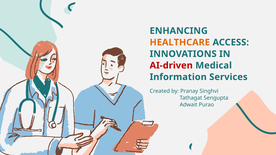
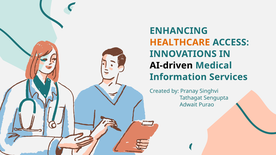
AI-driven colour: red -> black
